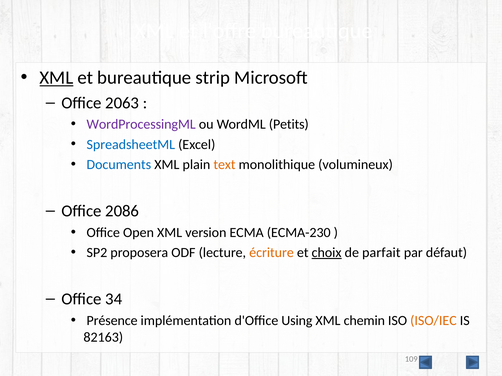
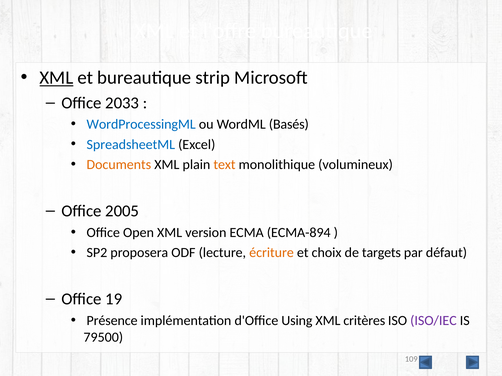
2063: 2063 -> 2033
WordProcessingML colour: purple -> blue
Petits: Petits -> Basés
Documents colour: blue -> orange
2086: 2086 -> 2005
ECMA-230: ECMA-230 -> ECMA-894
choix underline: present -> none
parfait: parfait -> targets
34: 34 -> 19
chemin: chemin -> critères
ISO/IEC colour: orange -> purple
82163: 82163 -> 79500
